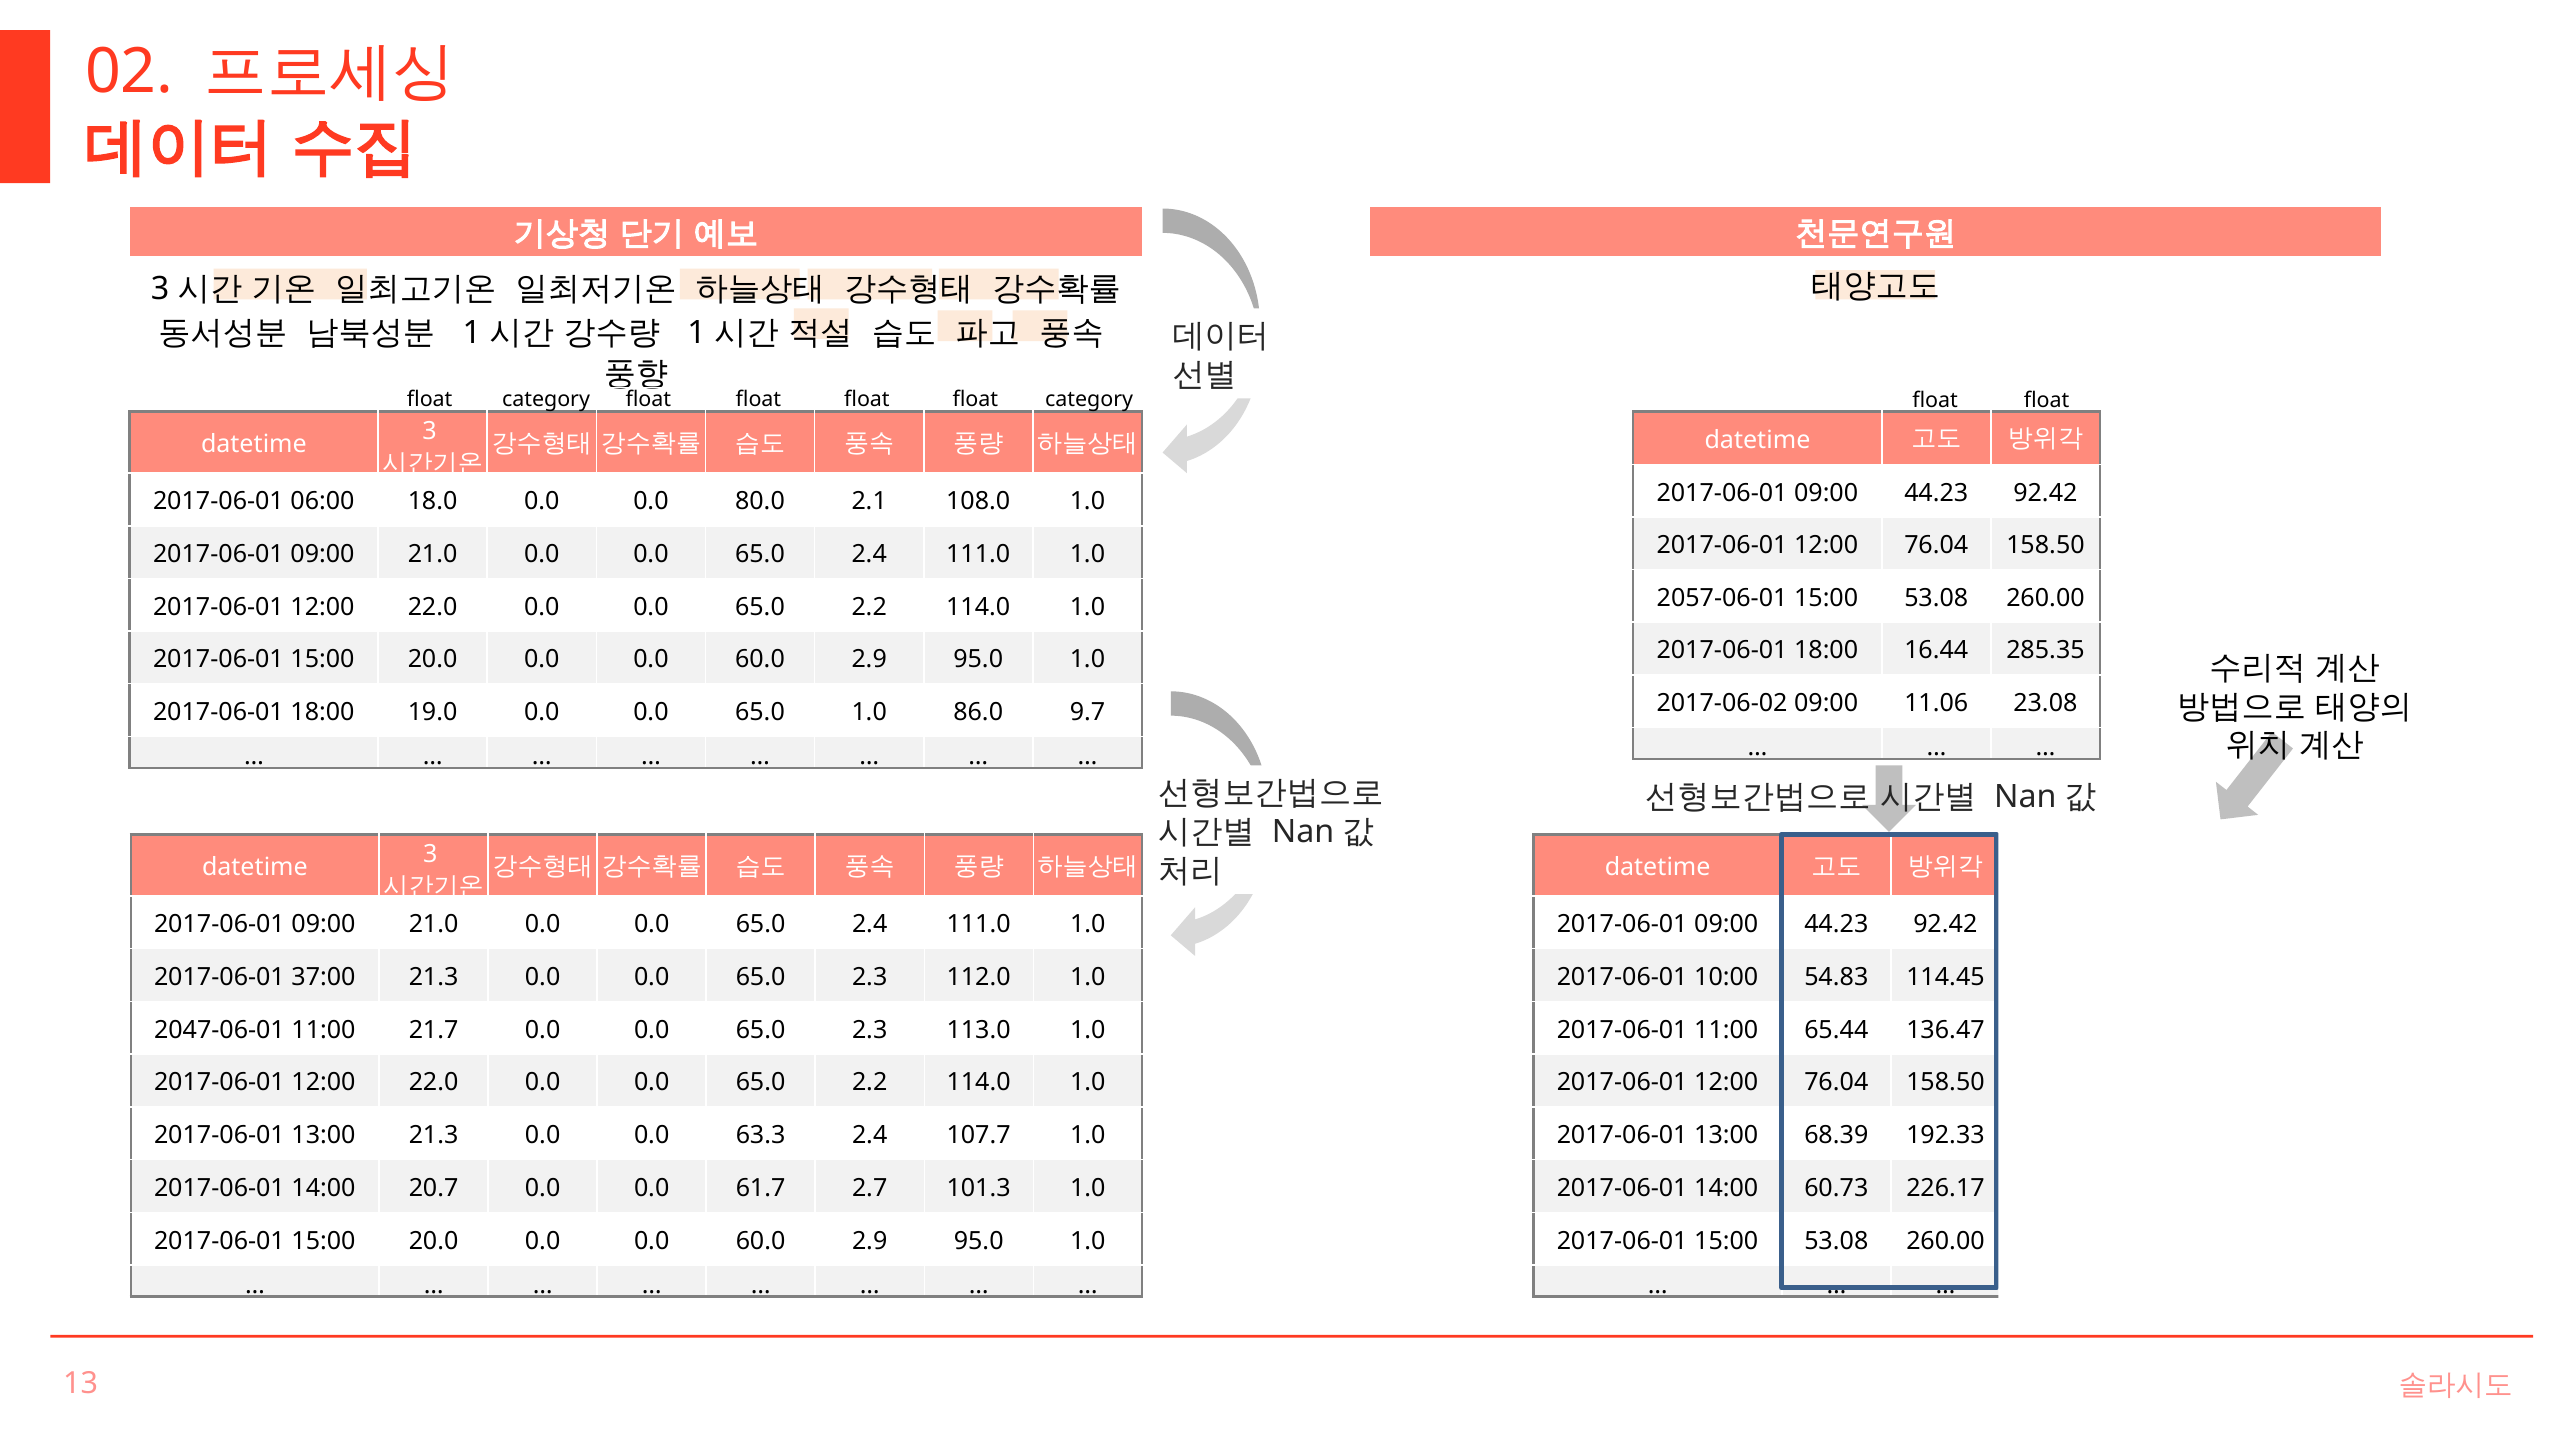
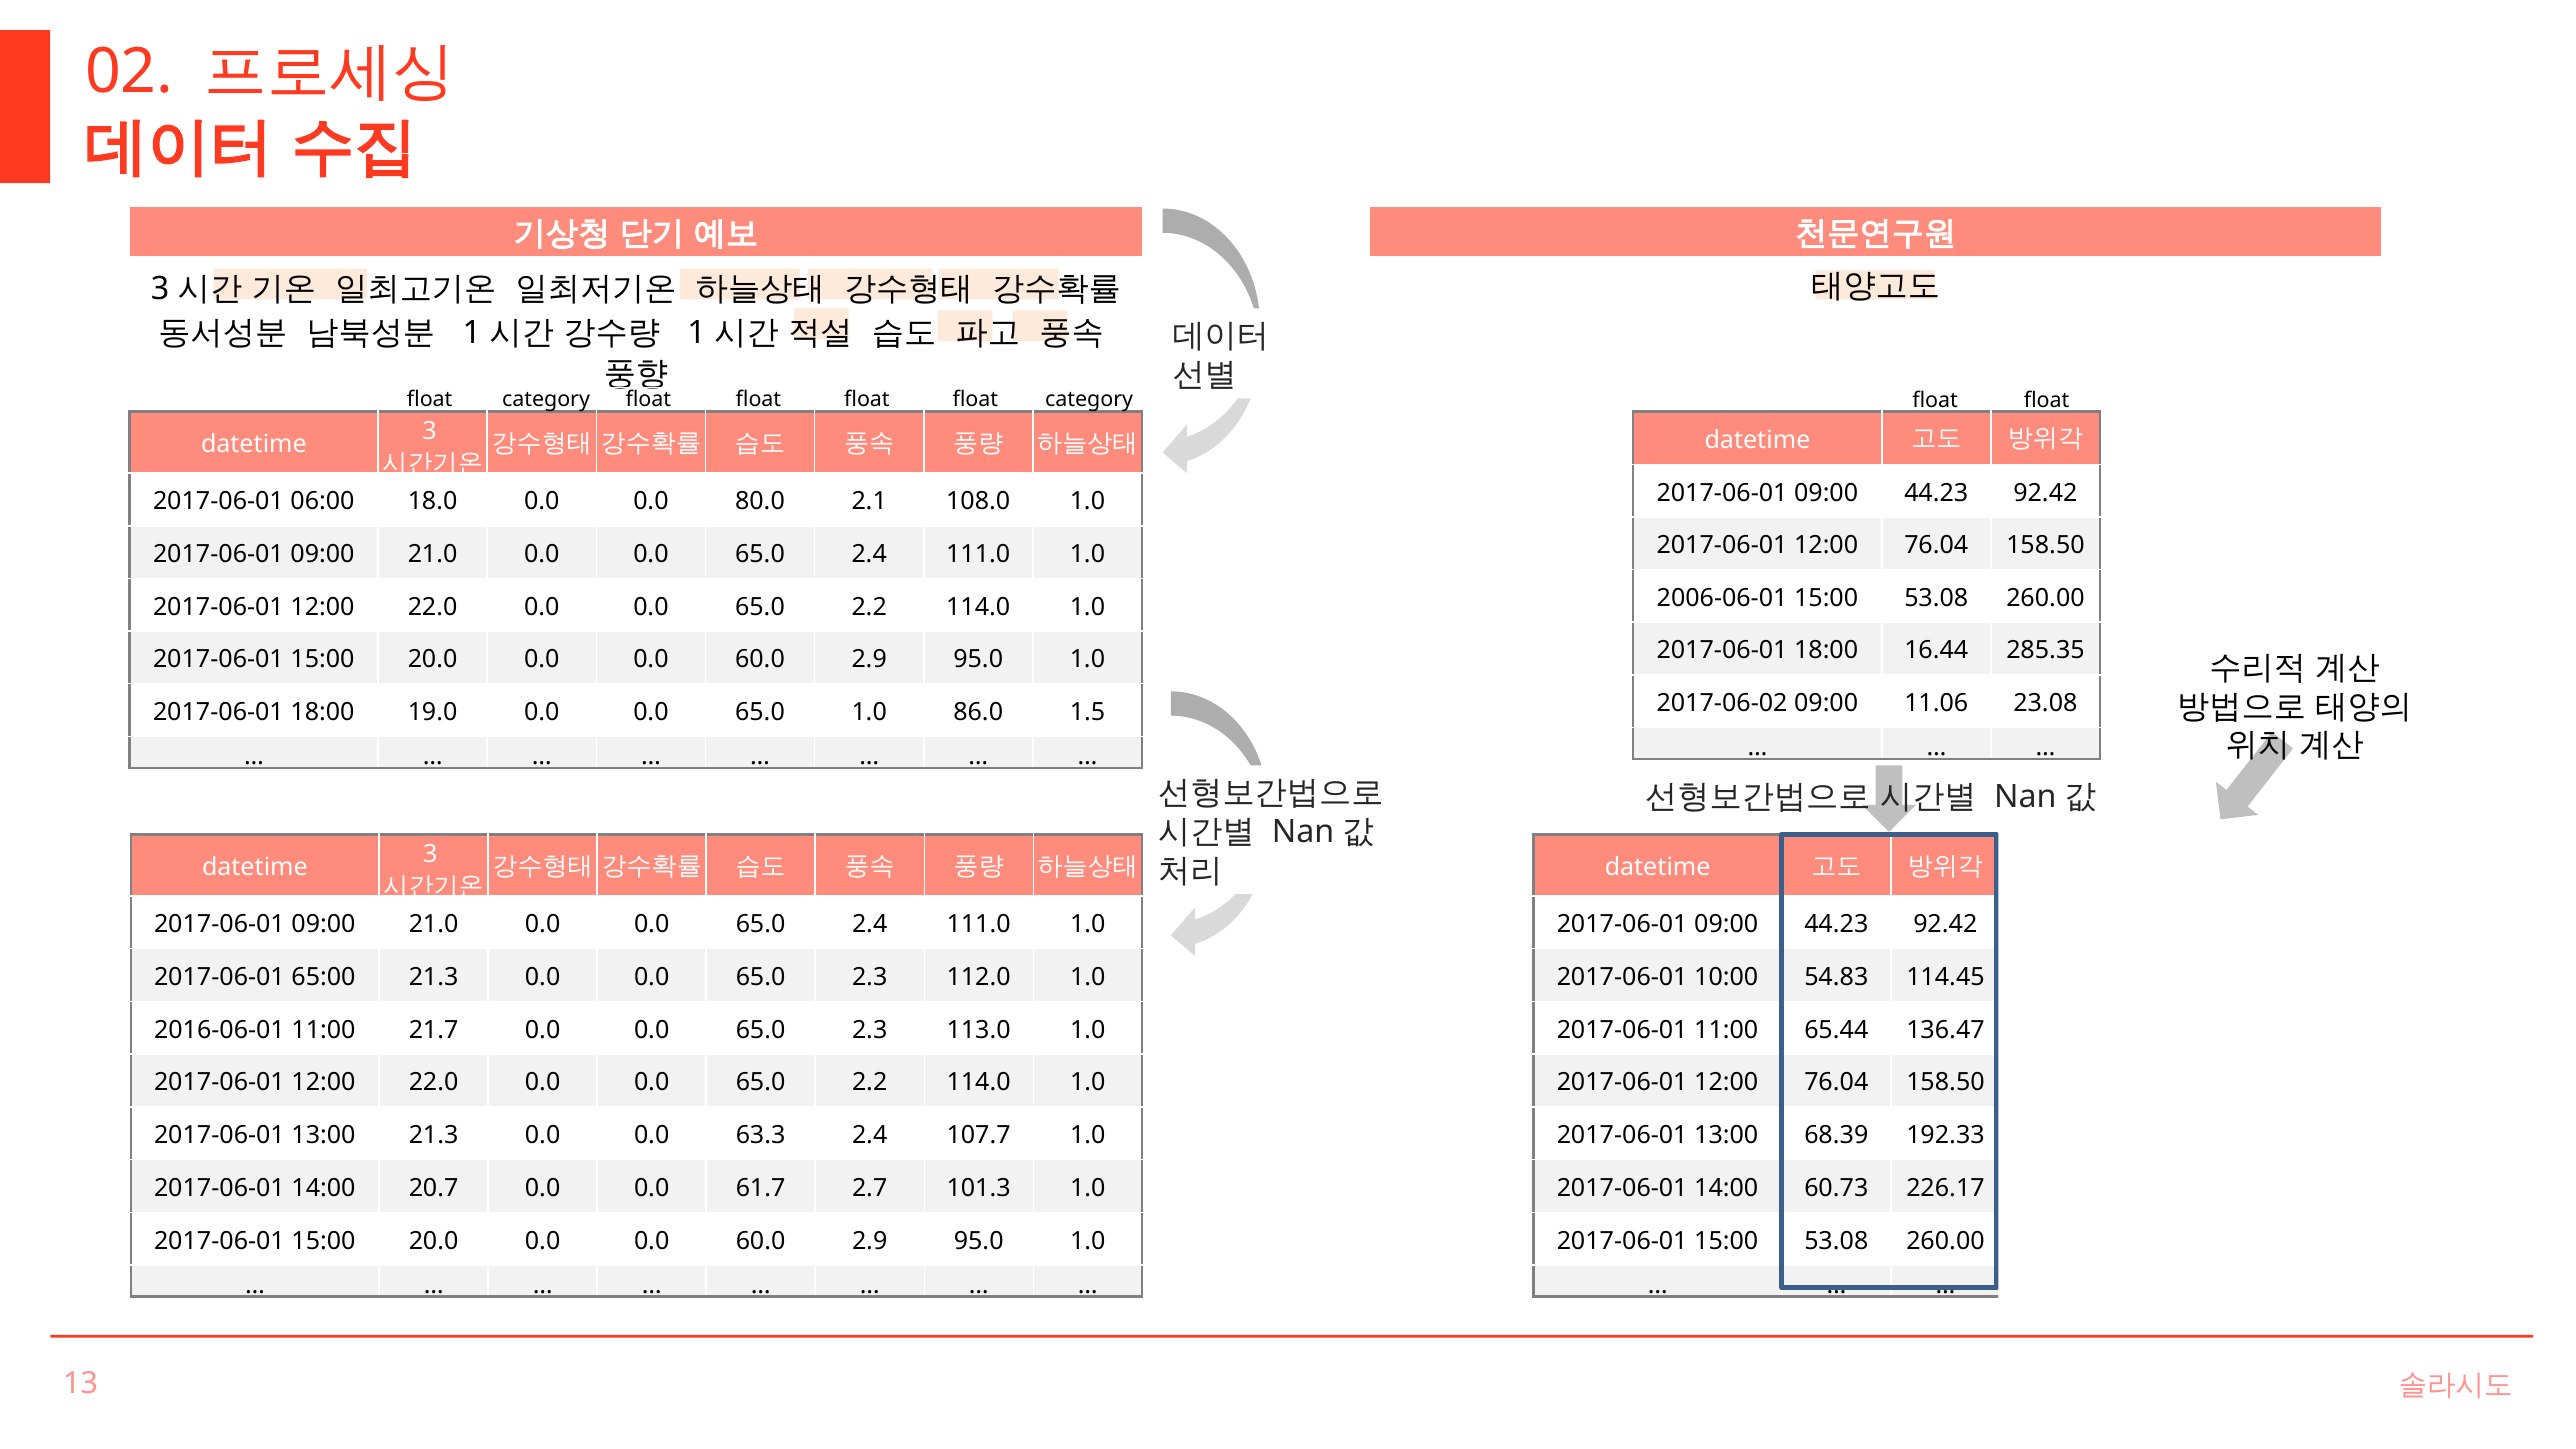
2057-06-01: 2057-06-01 -> 2006-06-01
9.7: 9.7 -> 1.5
37:00: 37:00 -> 65:00
2047-06-01: 2047-06-01 -> 2016-06-01
